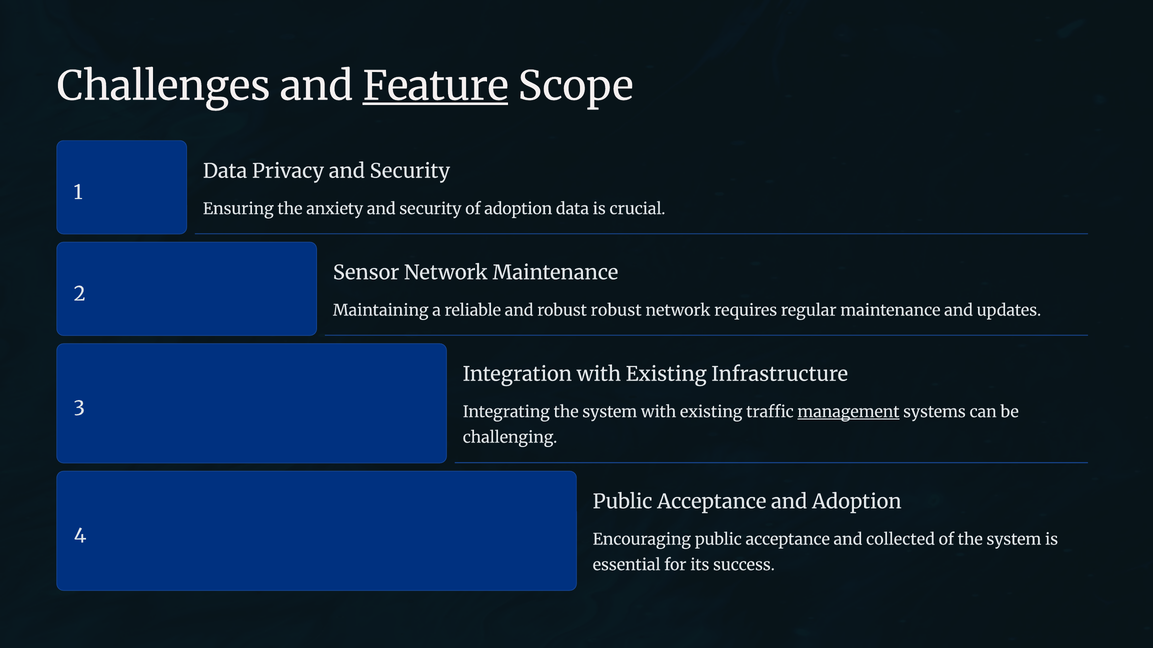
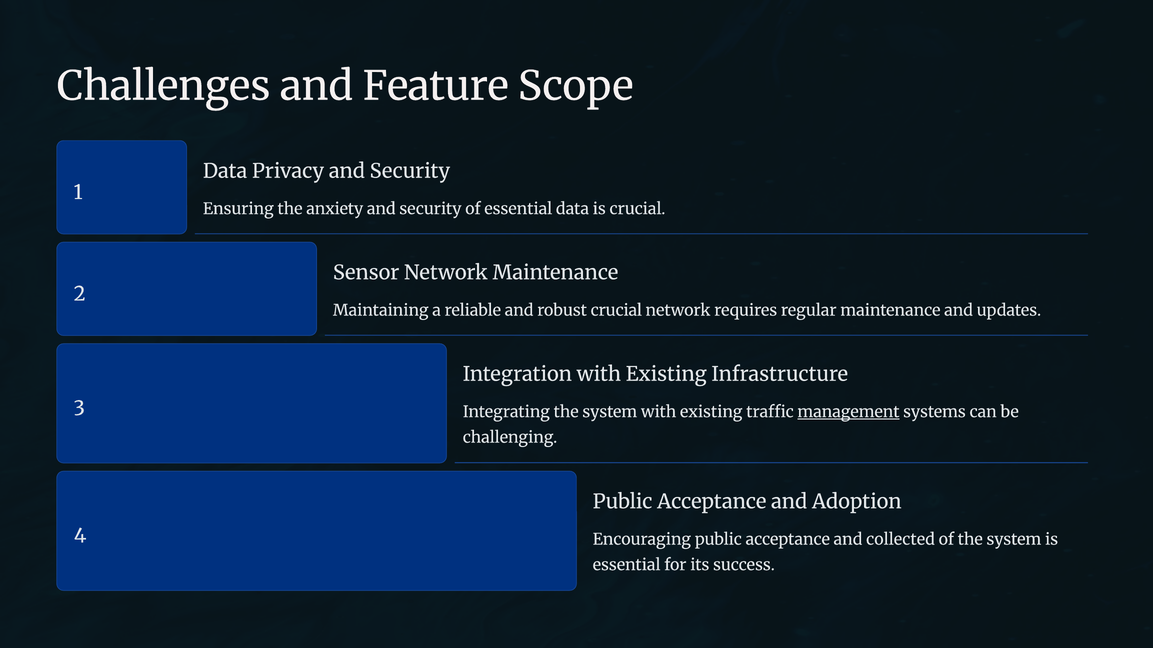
Feature underline: present -> none
of adoption: adoption -> essential
robust robust: robust -> crucial
